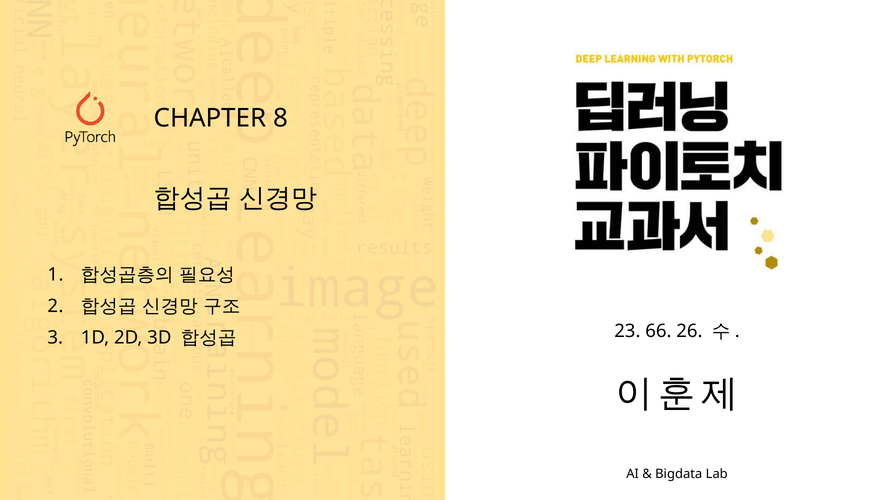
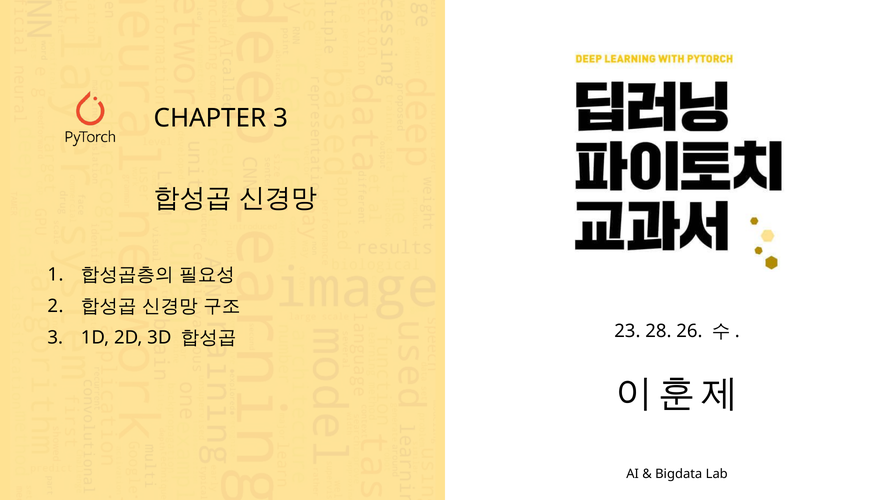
CHAPTER 8: 8 -> 3
66: 66 -> 28
